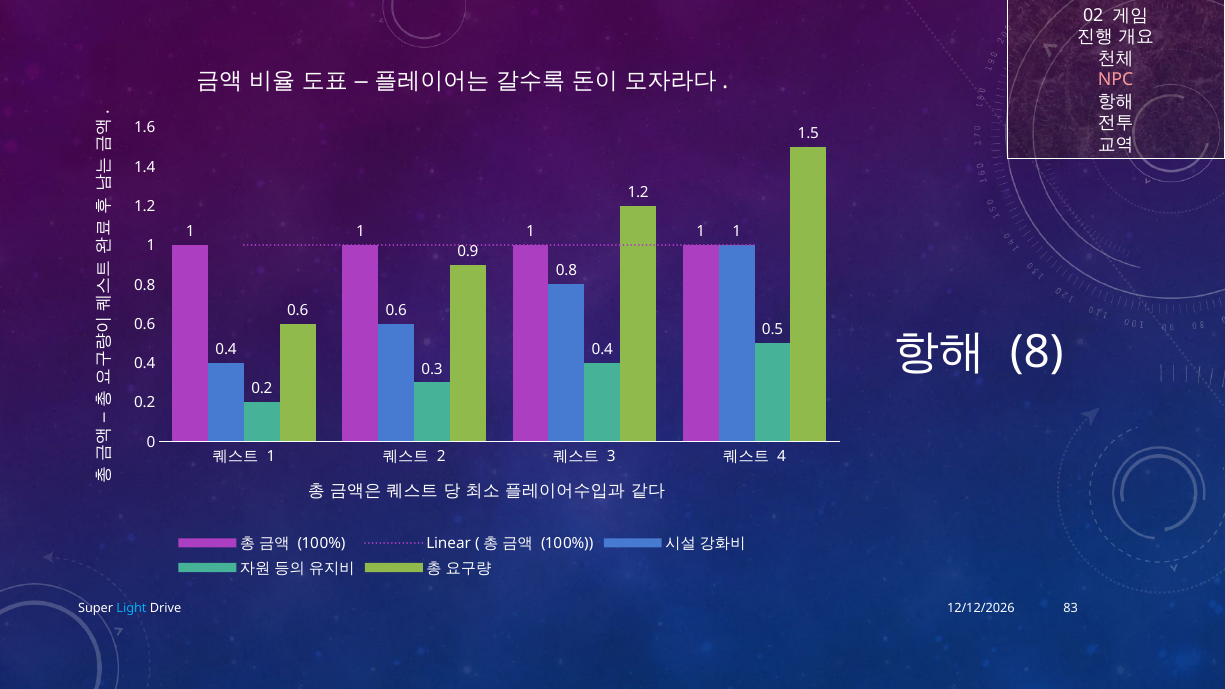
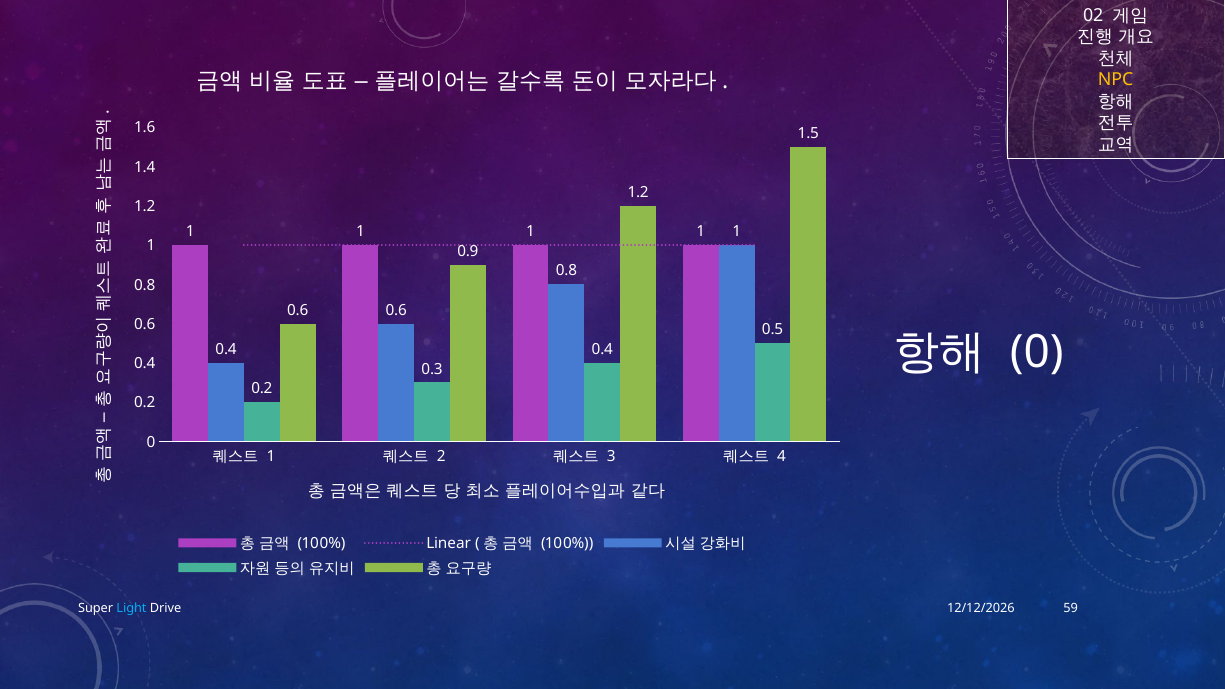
NPC colour: pink -> yellow
8 at (1037, 352): 8 -> 0
83: 83 -> 59
